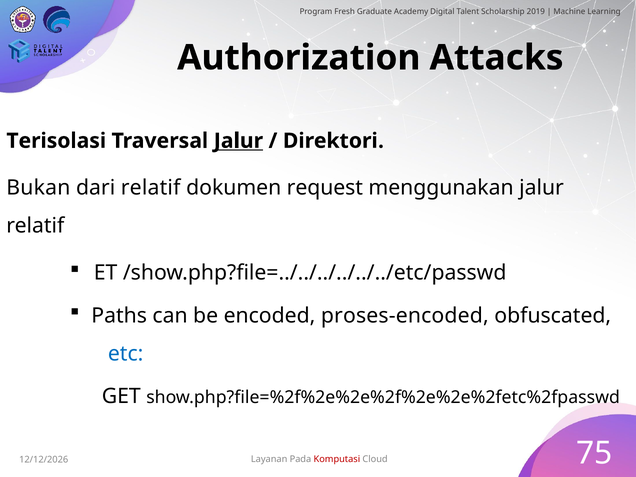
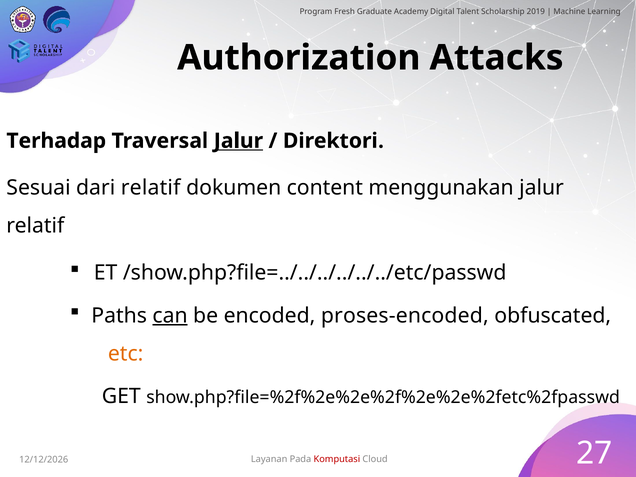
Terisolasi: Terisolasi -> Terhadap
Bukan: Bukan -> Sesuai
request: request -> content
can underline: none -> present
etc colour: blue -> orange
75: 75 -> 27
